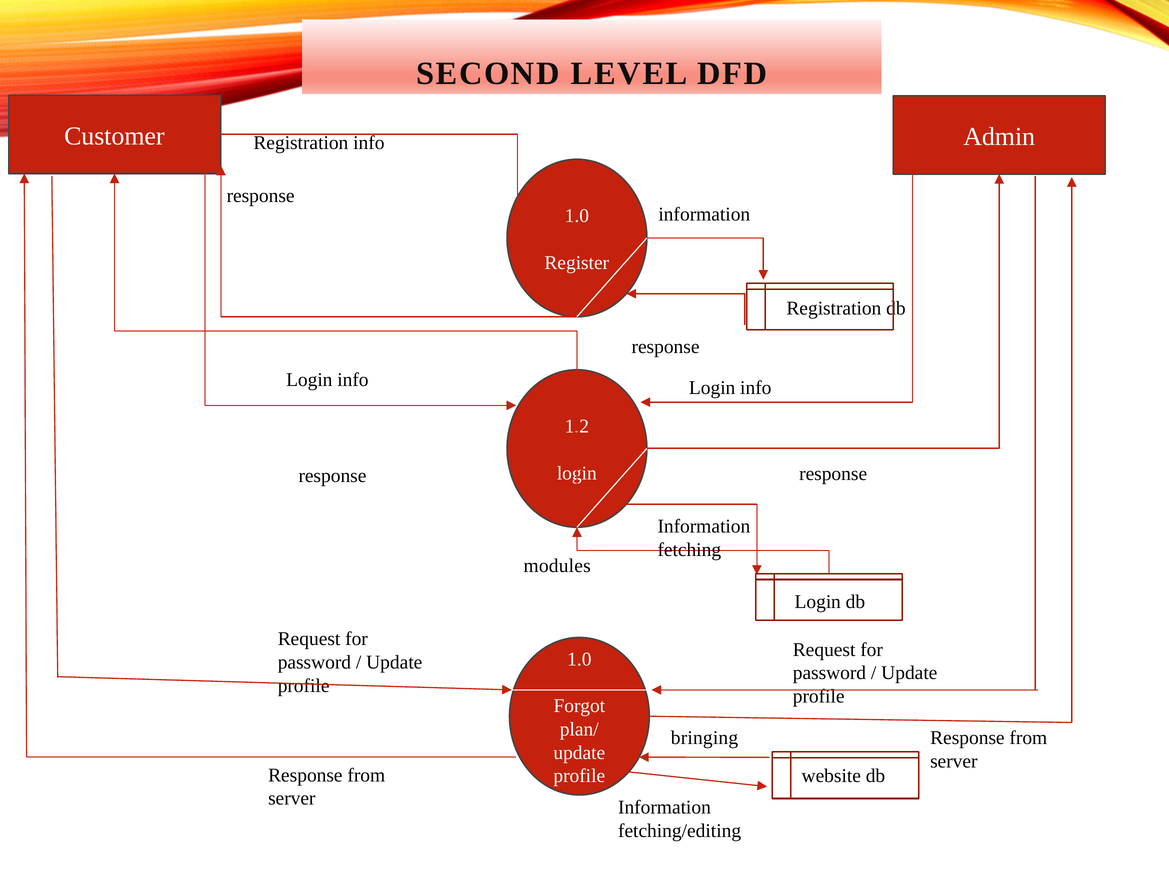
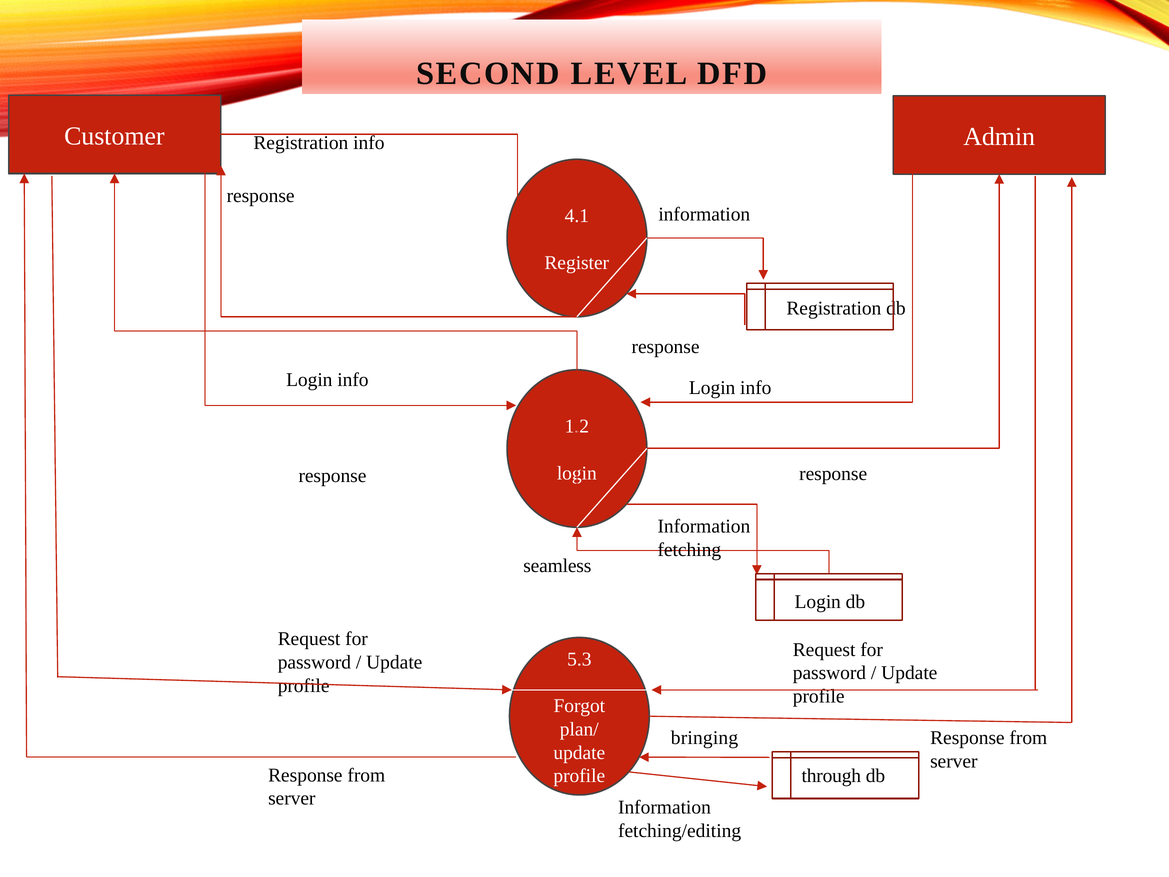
1.0 at (577, 216): 1.0 -> 4.1
modules: modules -> seamless
1.0 at (579, 659): 1.0 -> 5.3
website: website -> through
